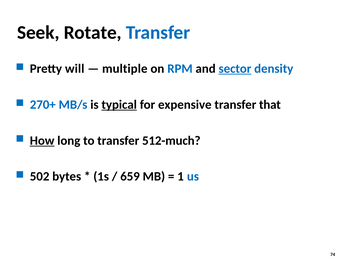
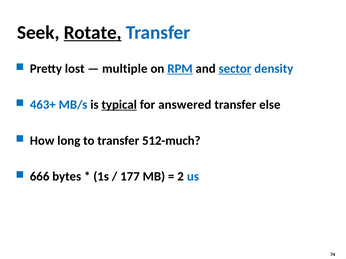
Rotate underline: none -> present
will: will -> lost
RPM underline: none -> present
270+: 270+ -> 463+
expensive: expensive -> answered
that: that -> else
How underline: present -> none
502: 502 -> 666
659: 659 -> 177
1: 1 -> 2
